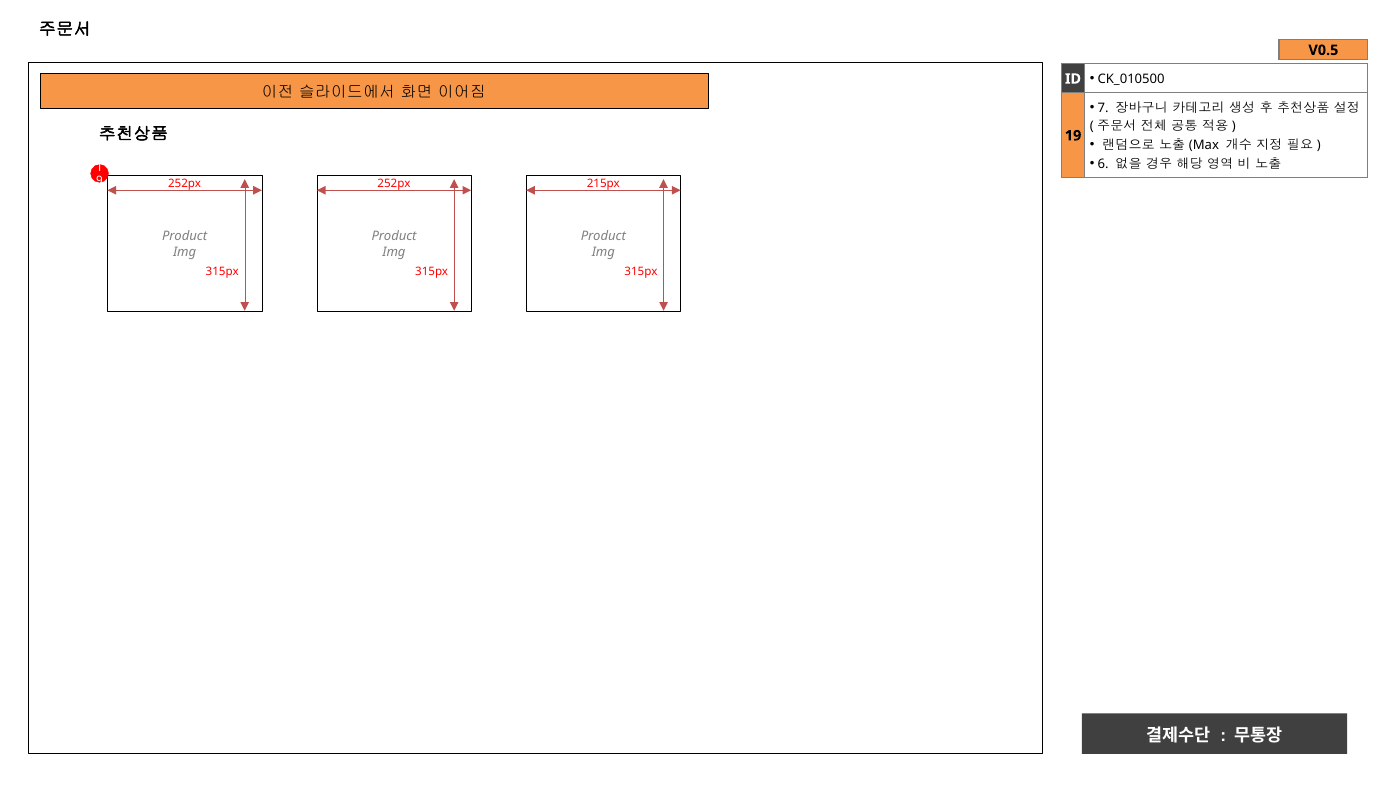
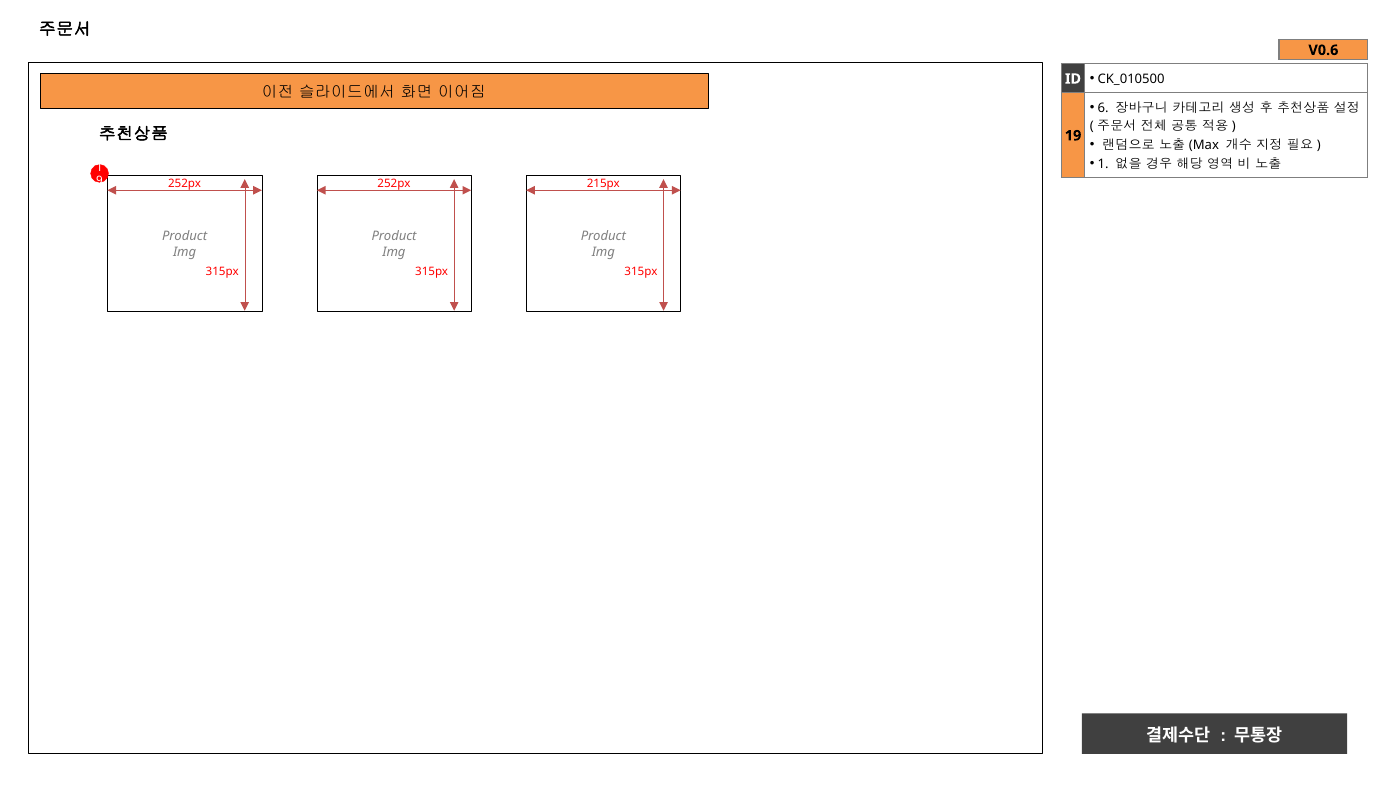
V0.5: V0.5 -> V0.6
7: 7 -> 6
6 at (1103, 164): 6 -> 1
